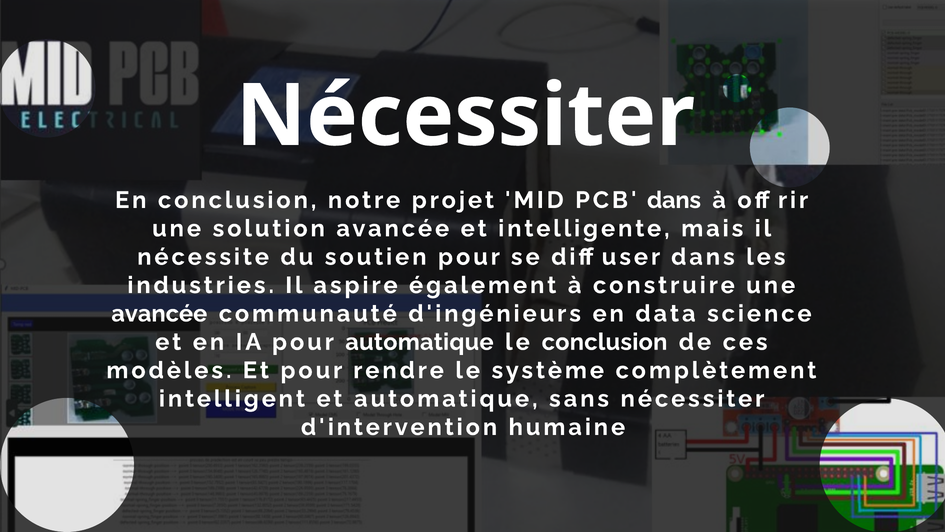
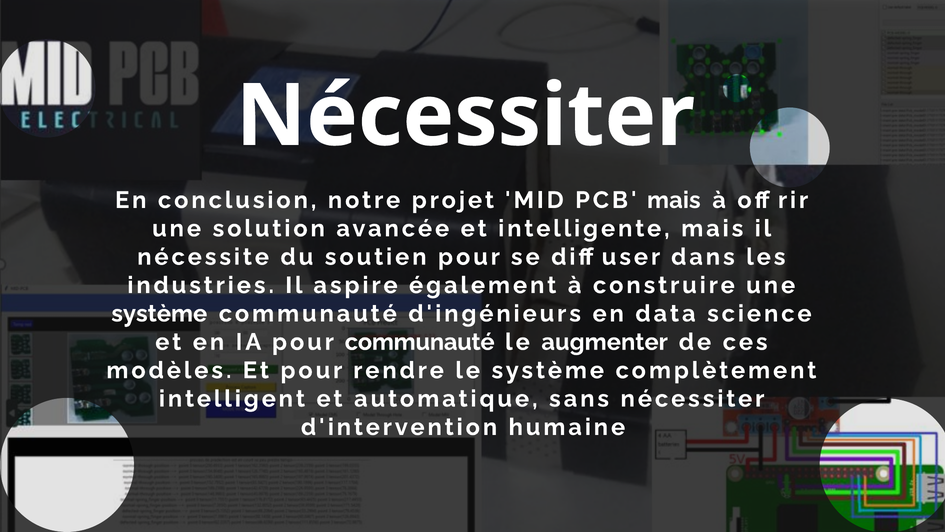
PCB dans: dans -> mais
avancée at (159, 313): avancée -> système
pour automatique: automatique -> communauté
le conclusion: conclusion -> augmenter
